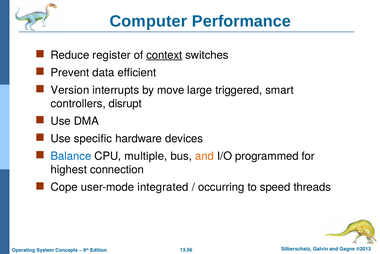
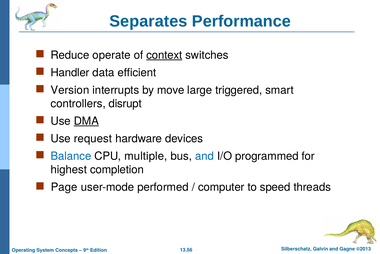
Computer: Computer -> Separates
register: register -> operate
Prevent: Prevent -> Handler
DMA underline: none -> present
specific: specific -> request
and at (204, 156) colour: orange -> blue
connection: connection -> completion
Cope: Cope -> Page
integrated: integrated -> performed
occurring: occurring -> computer
